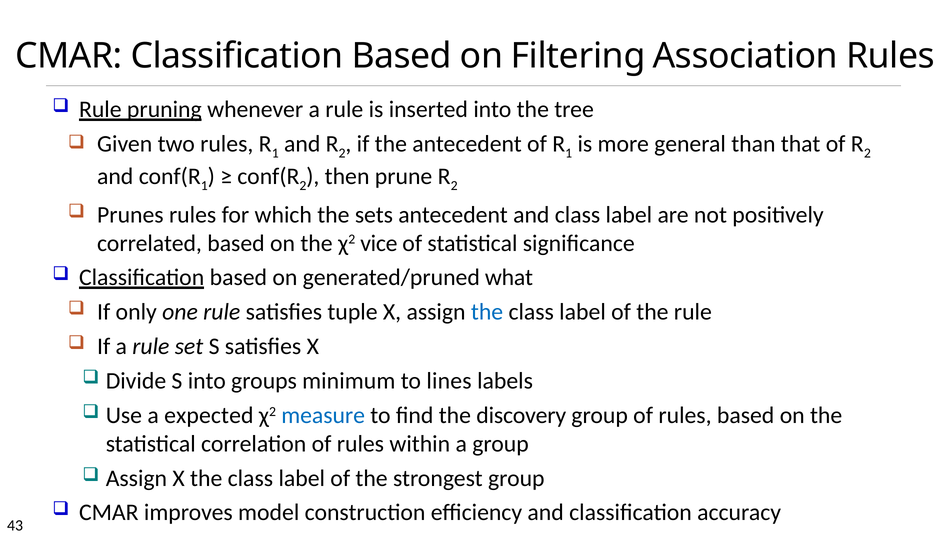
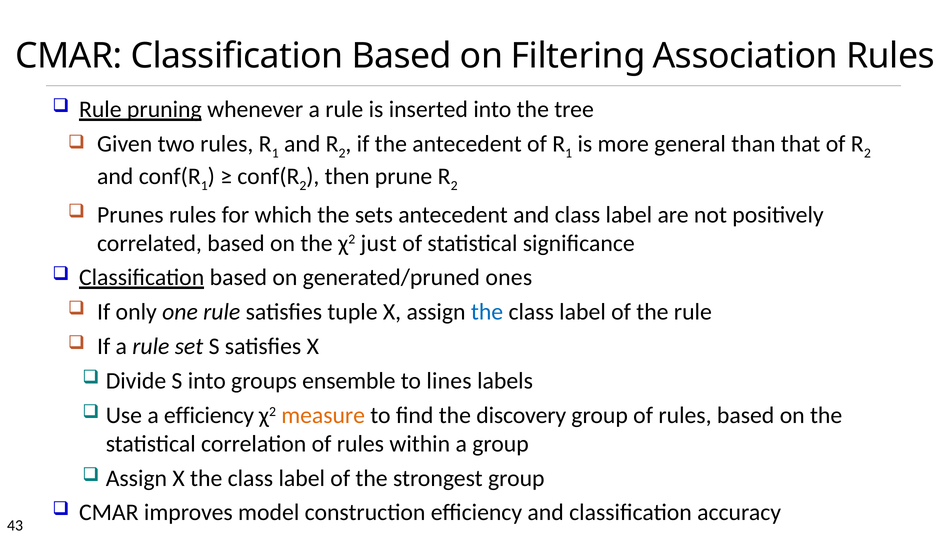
vice: vice -> just
what: what -> ones
minimum: minimum -> ensemble
a expected: expected -> efficiency
measure colour: blue -> orange
